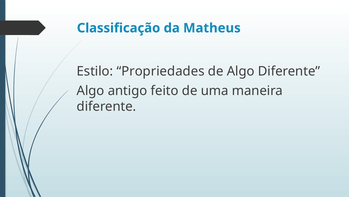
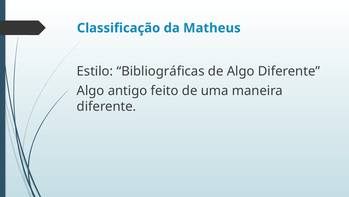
Propriedades: Propriedades -> Bibliográficas
